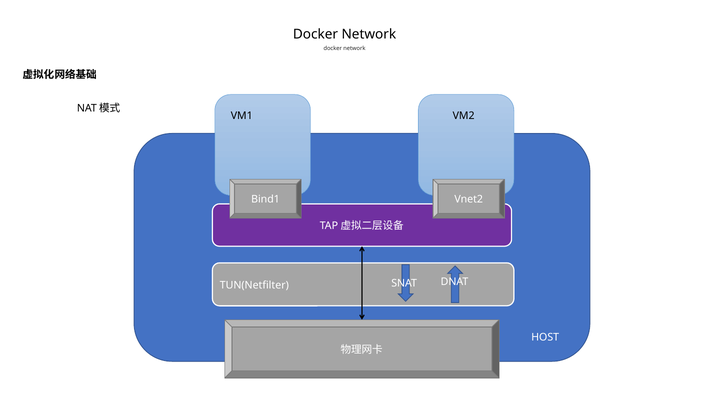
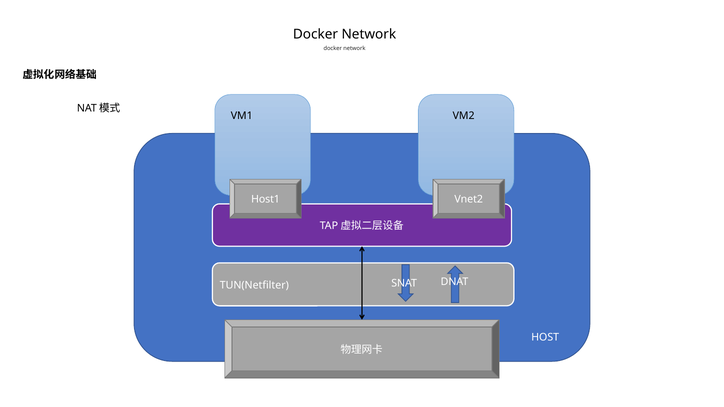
Bind1: Bind1 -> Host1
